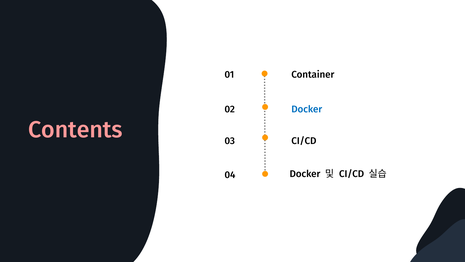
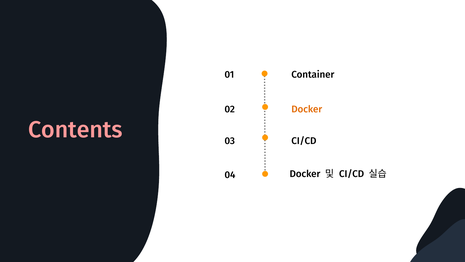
Docker at (307, 109) colour: blue -> orange
